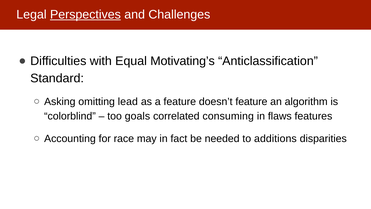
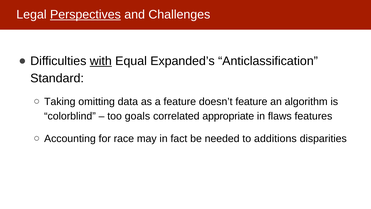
with underline: none -> present
Motivating’s: Motivating’s -> Expanded’s
Asking: Asking -> Taking
lead: lead -> data
consuming: consuming -> appropriate
